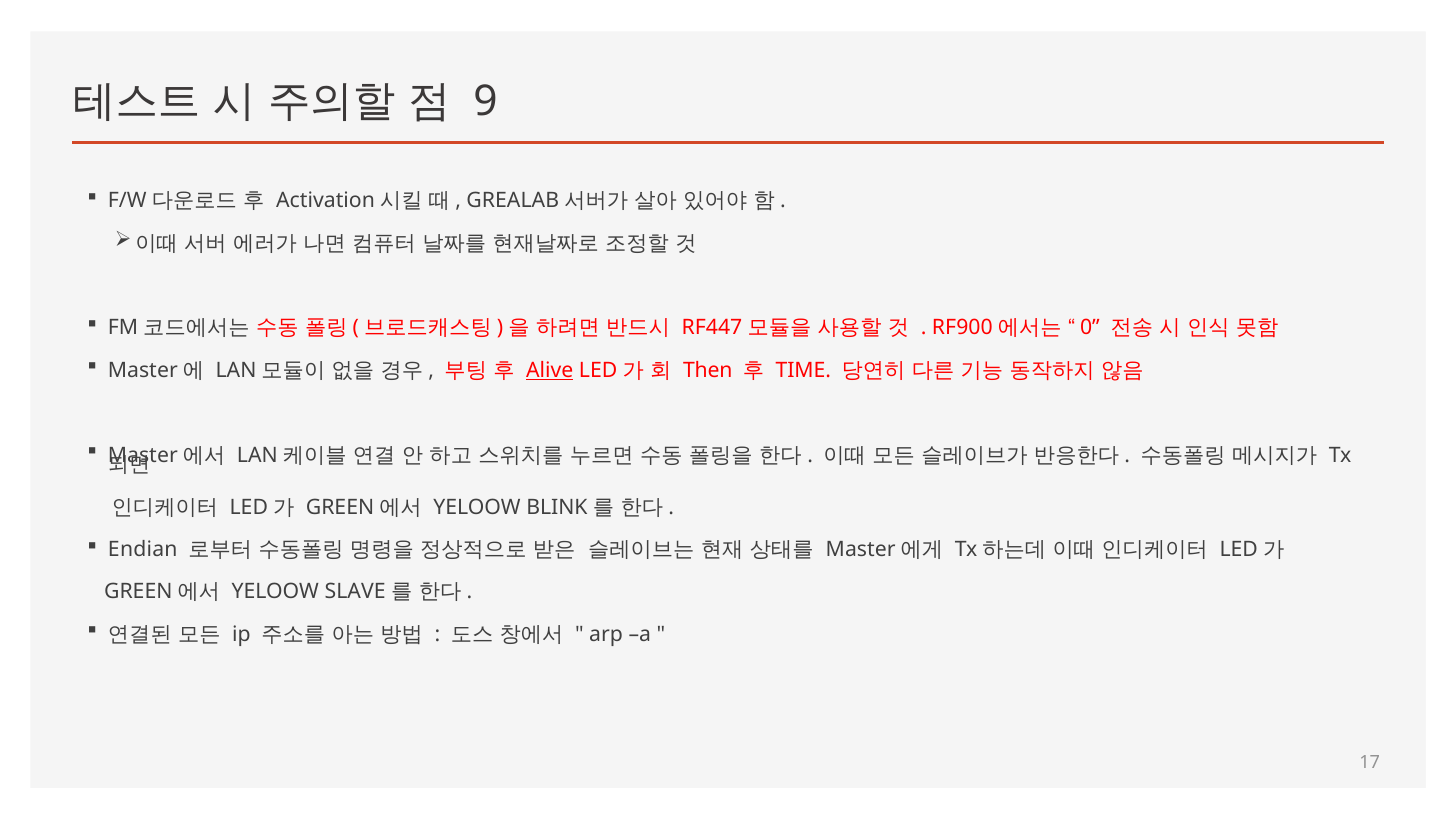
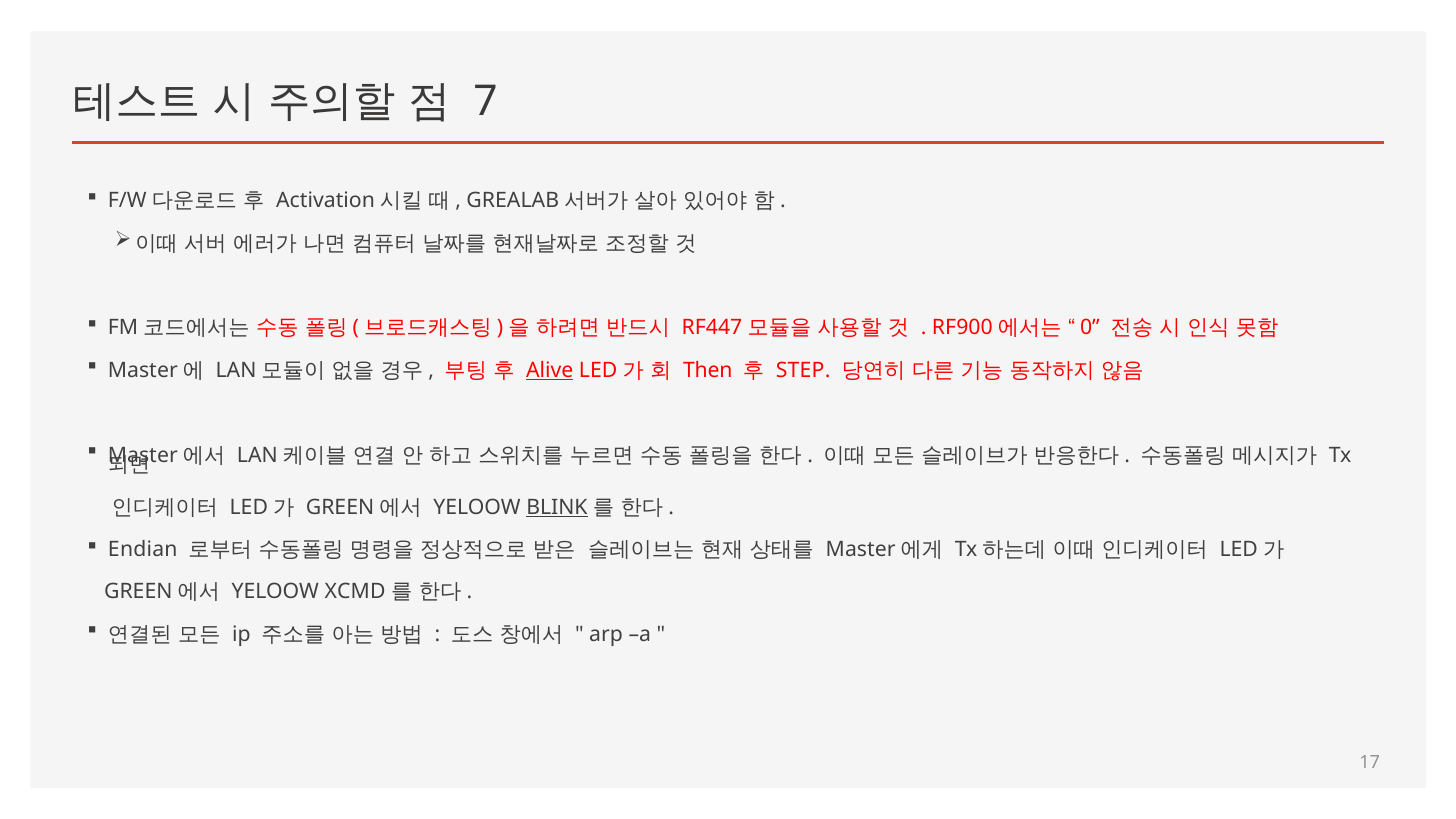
9: 9 -> 7
TIME: TIME -> STEP
BLINK underline: none -> present
SLAVE: SLAVE -> XCMD
